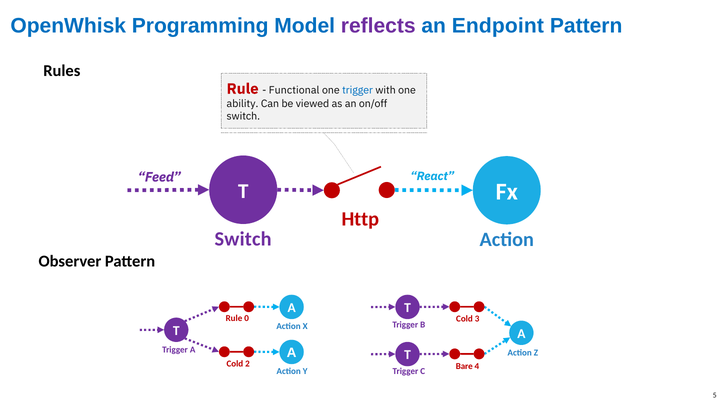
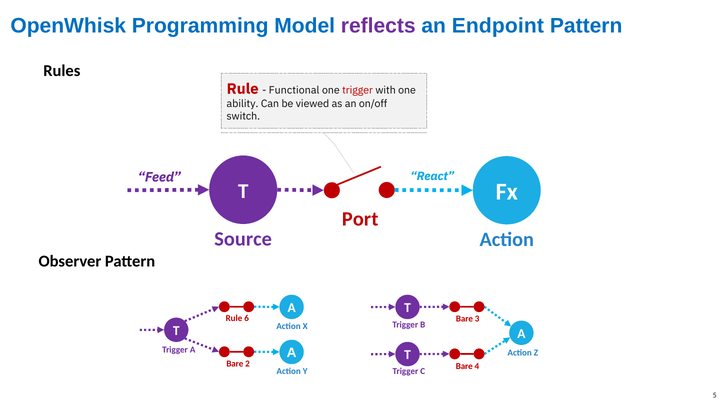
trigger at (358, 90) colour: blue -> red
Http: Http -> Port
Switch at (243, 239): Switch -> Source
0: 0 -> 6
Cold at (464, 318): Cold -> Bare
Cold at (235, 363): Cold -> Bare
